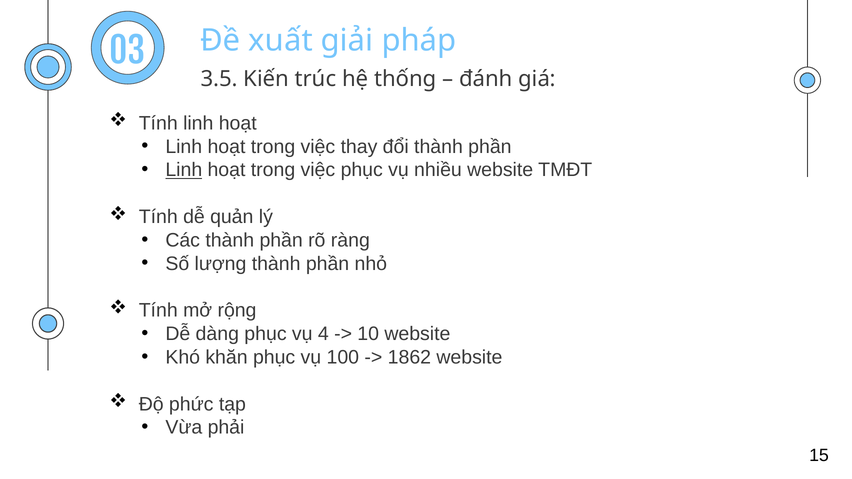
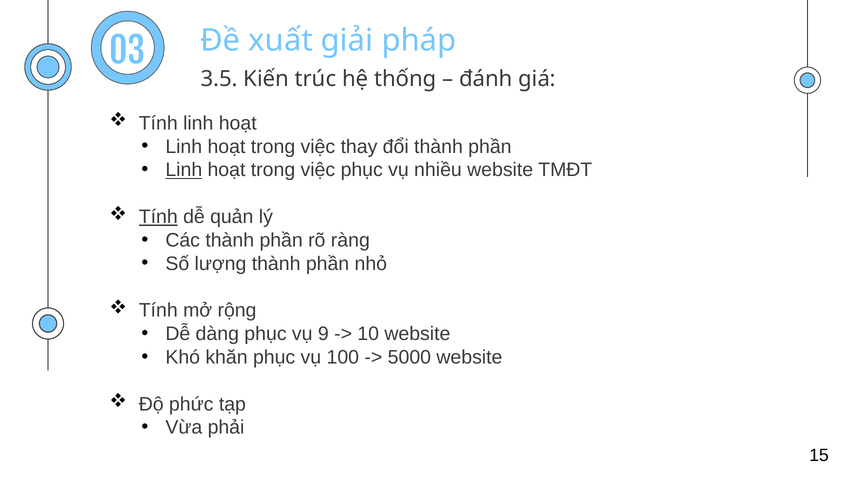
Tính at (158, 217) underline: none -> present
4: 4 -> 9
1862: 1862 -> 5000
